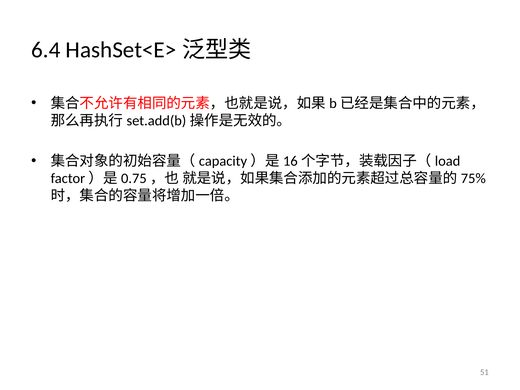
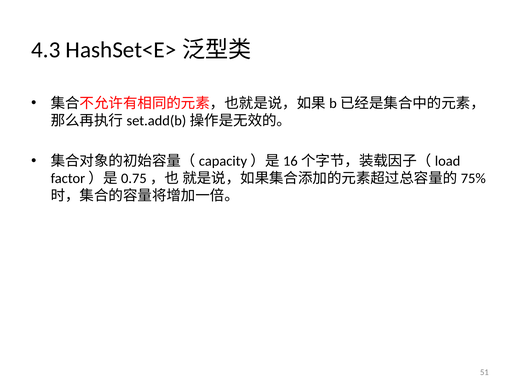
6.4: 6.4 -> 4.3
